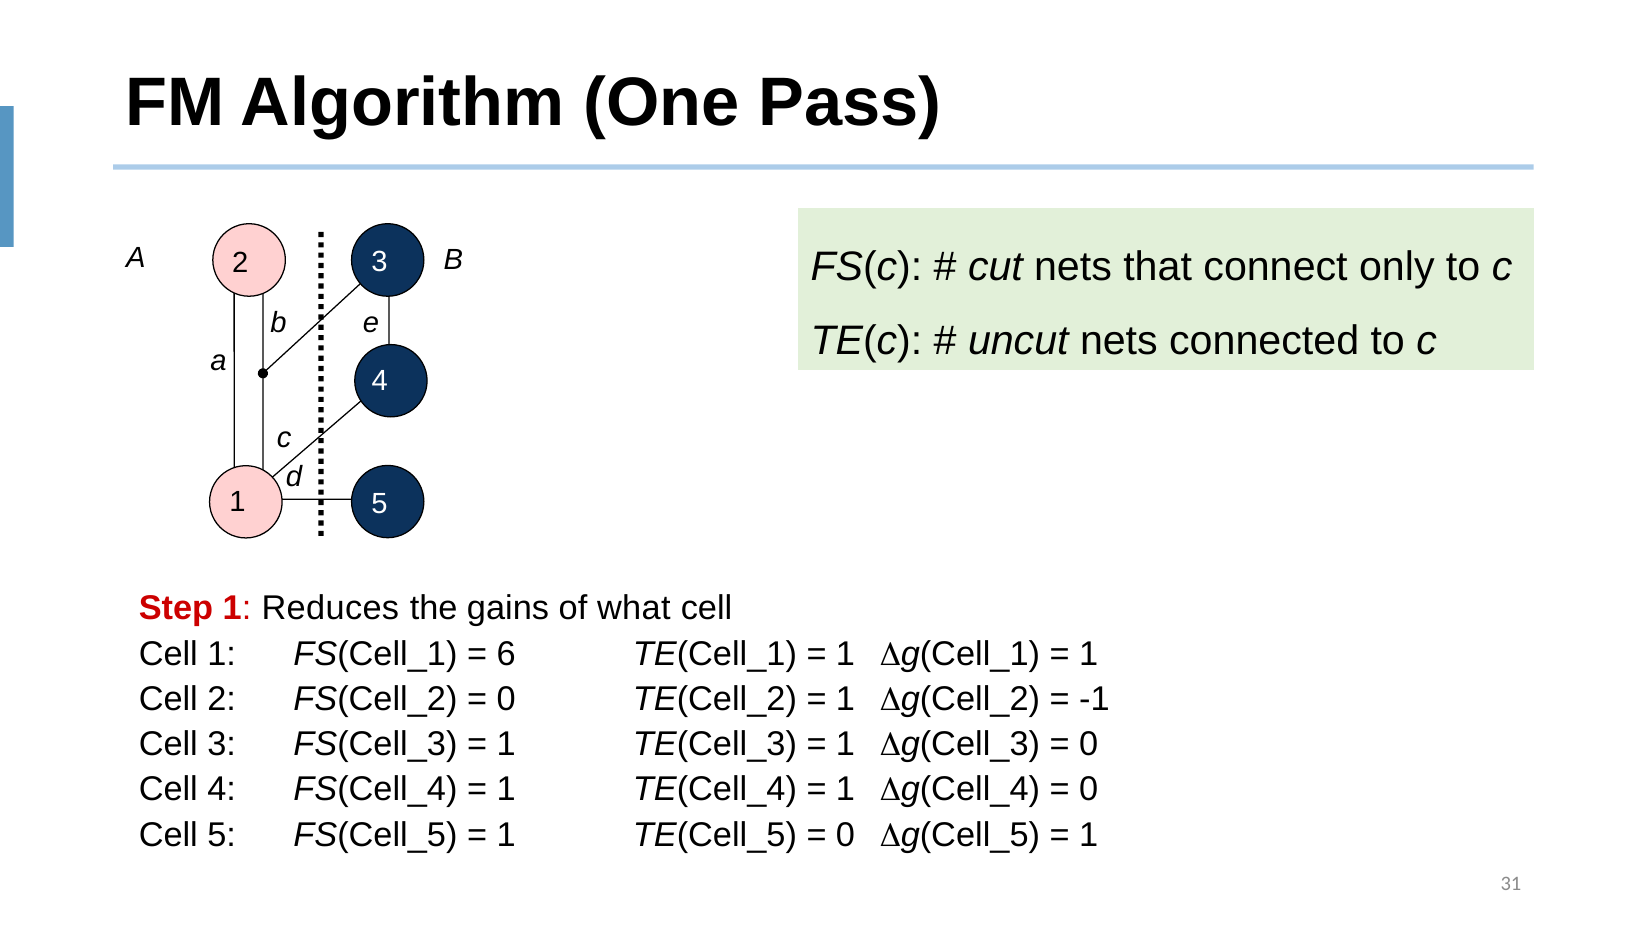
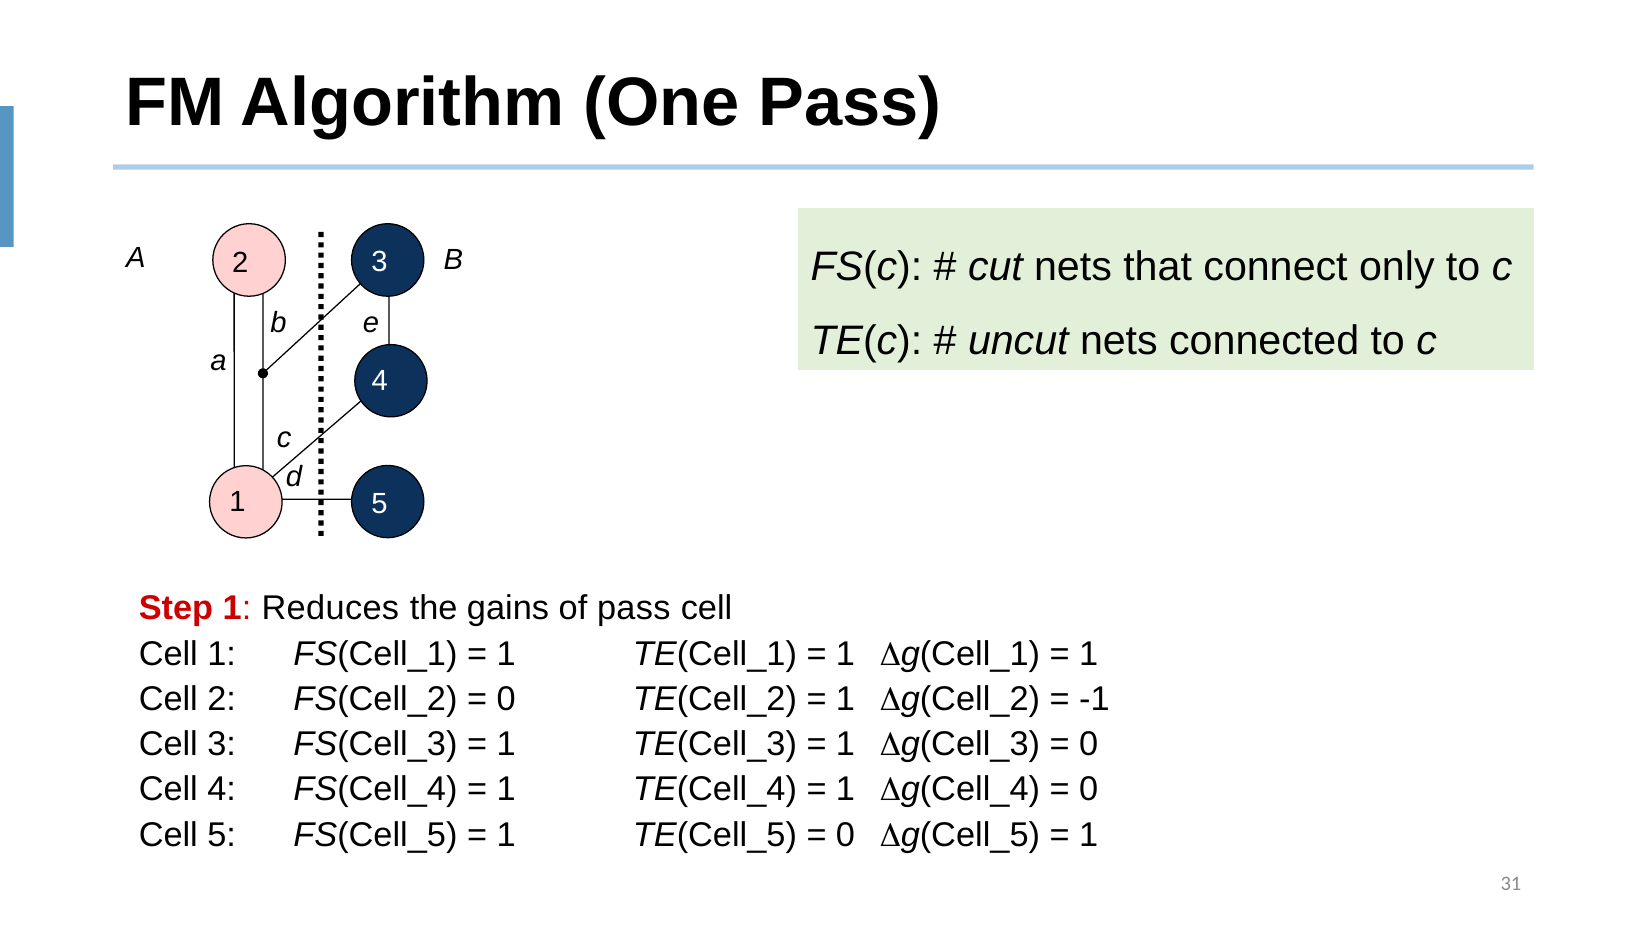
of what: what -> pass
6 at (506, 654): 6 -> 1
